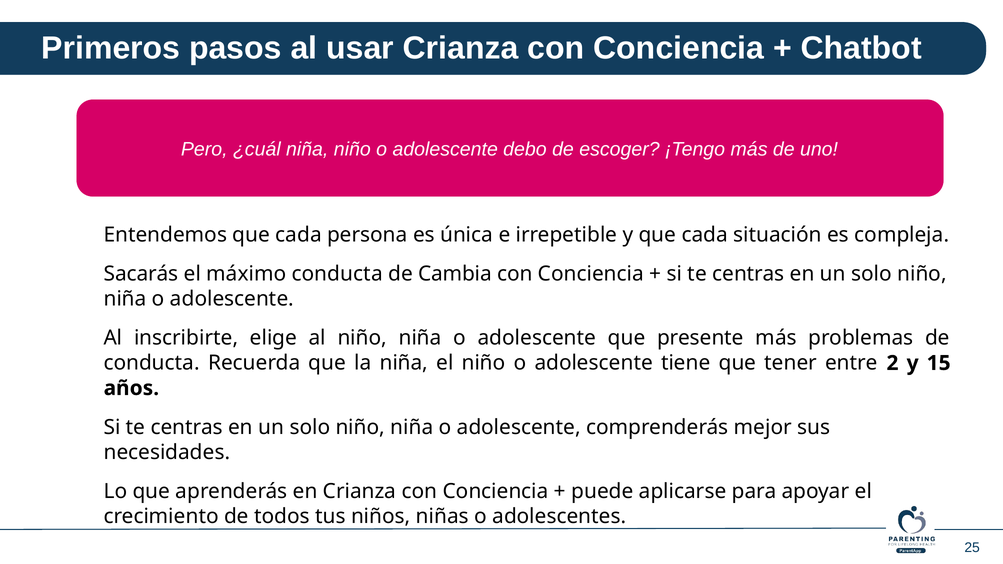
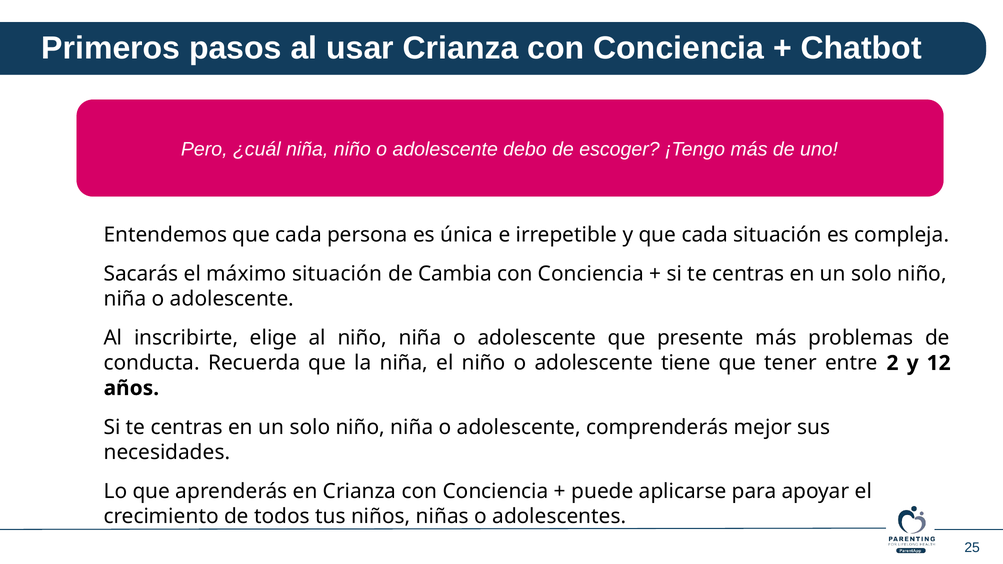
máximo conducta: conducta -> situación
15: 15 -> 12
